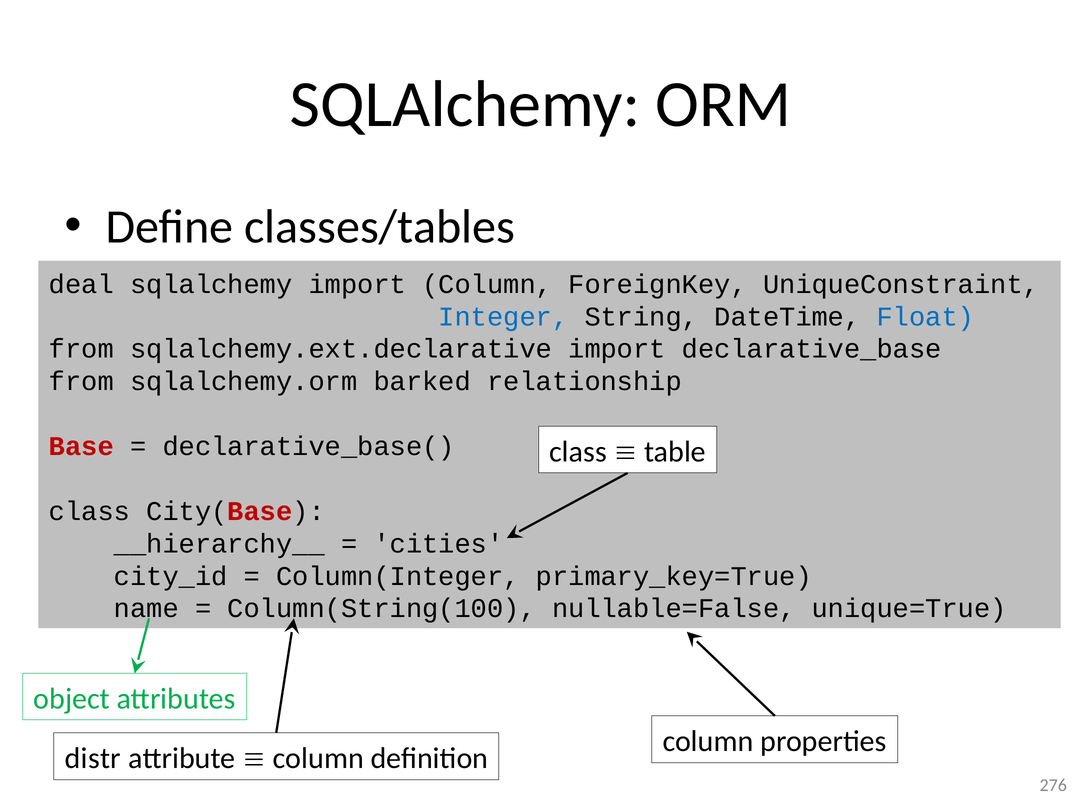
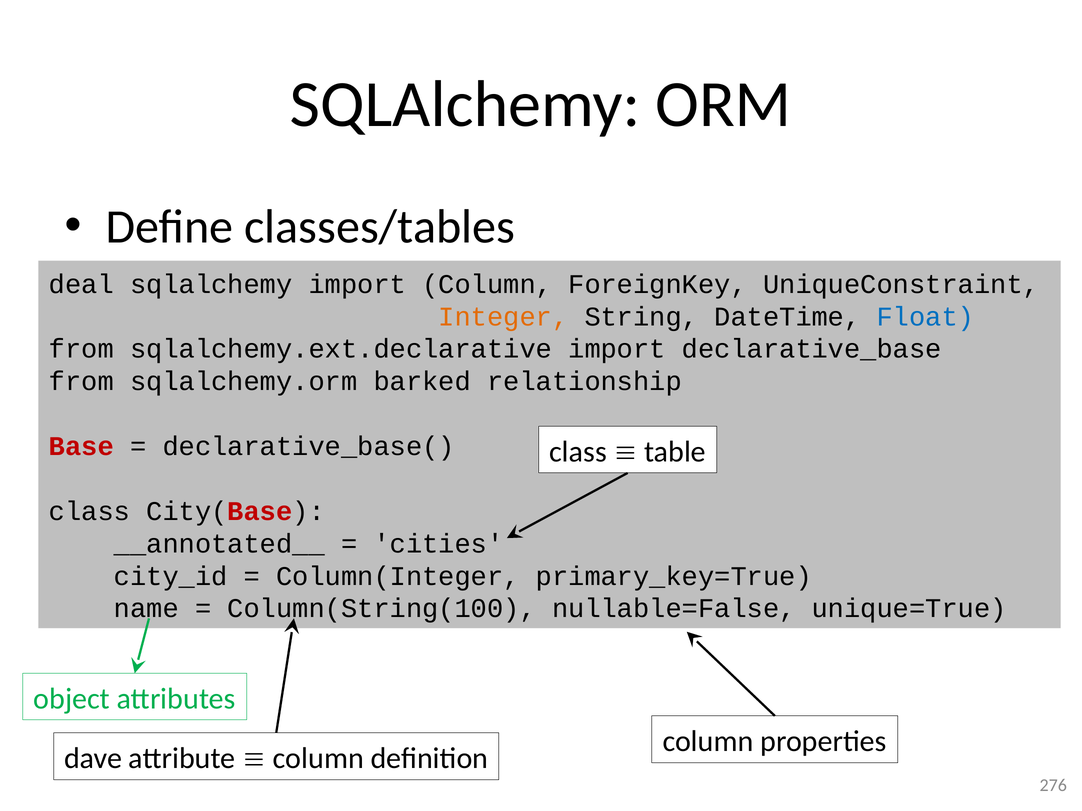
Integer colour: blue -> orange
__hierarchy__: __hierarchy__ -> __annotated__
distr: distr -> dave
